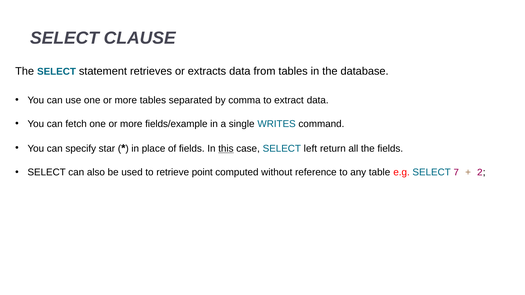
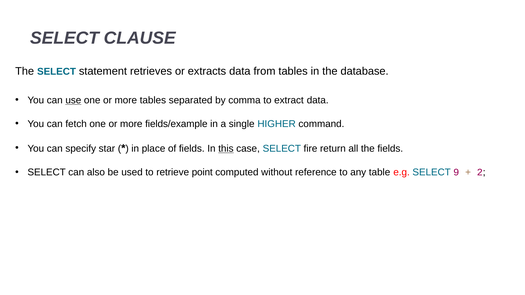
use underline: none -> present
WRITES: WRITES -> HIGHER
left: left -> fire
7: 7 -> 9
